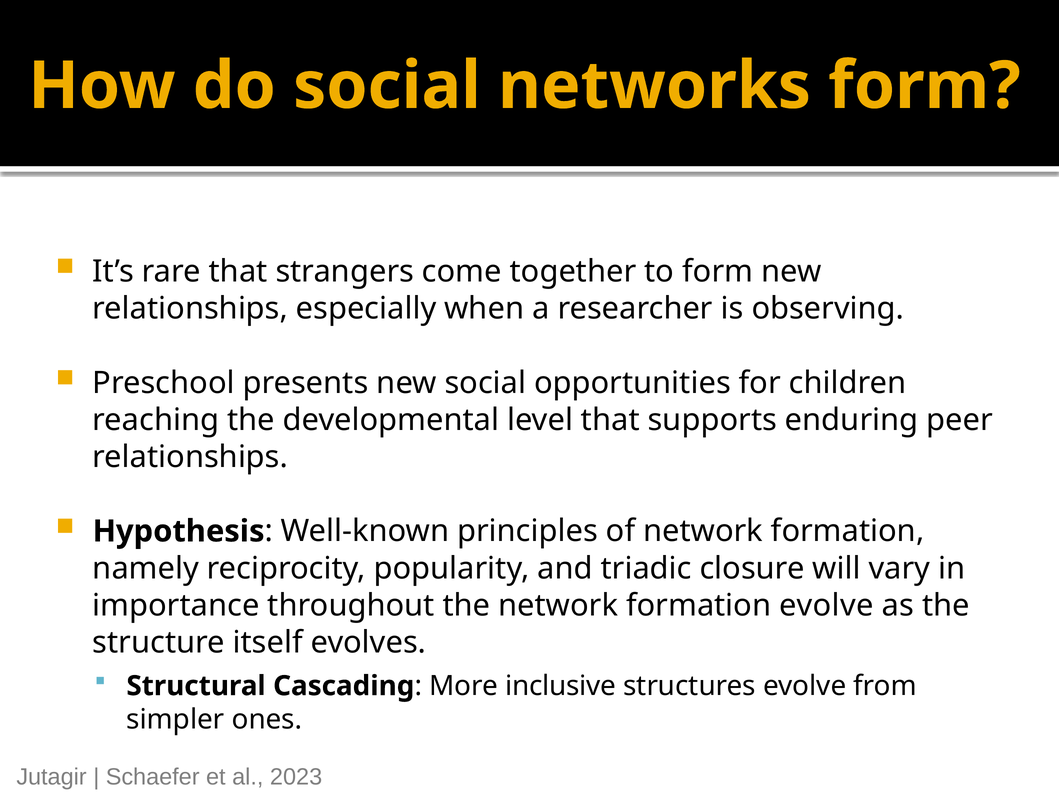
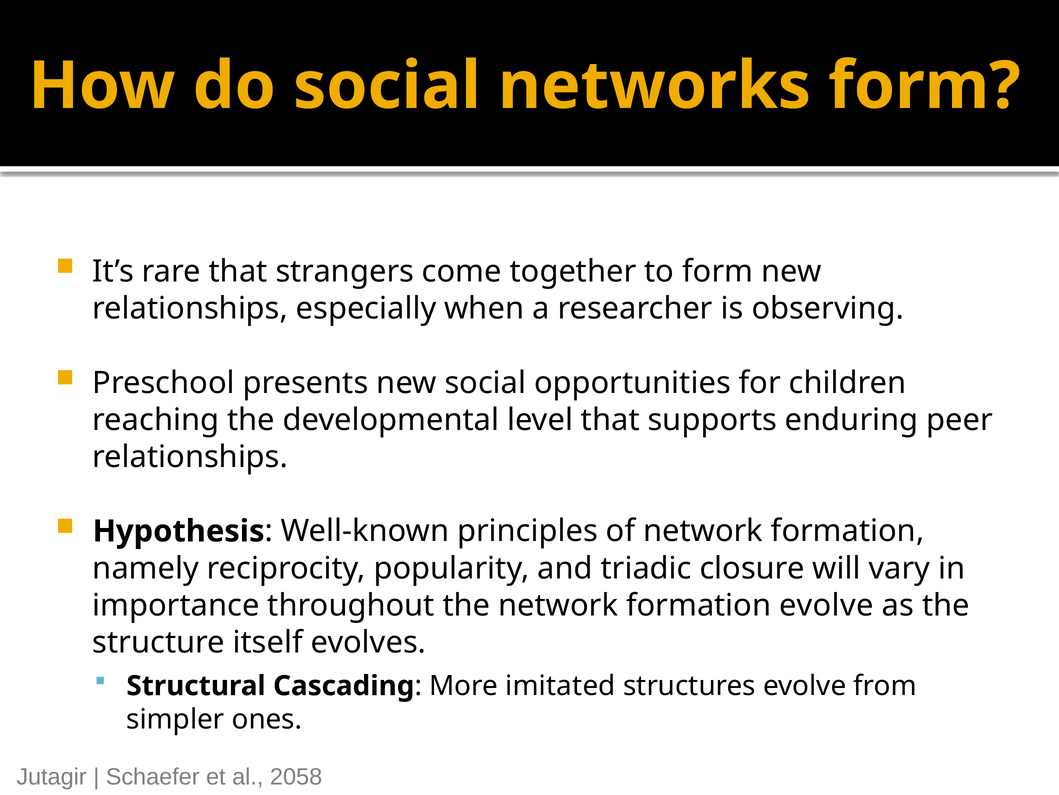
inclusive: inclusive -> imitated
2023: 2023 -> 2058
